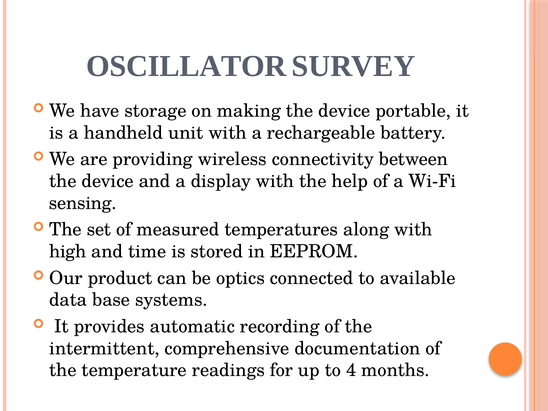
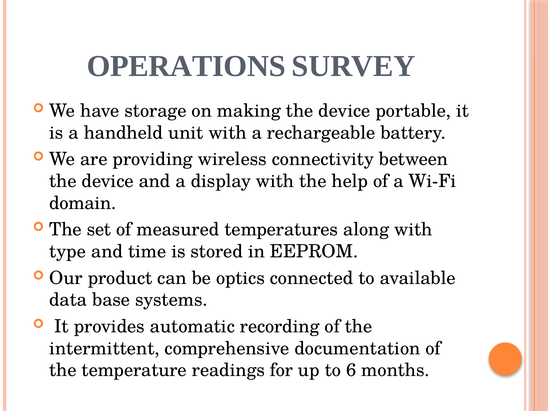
OSCILLATOR: OSCILLATOR -> OPERATIONS
sensing: sensing -> domain
high: high -> type
4: 4 -> 6
